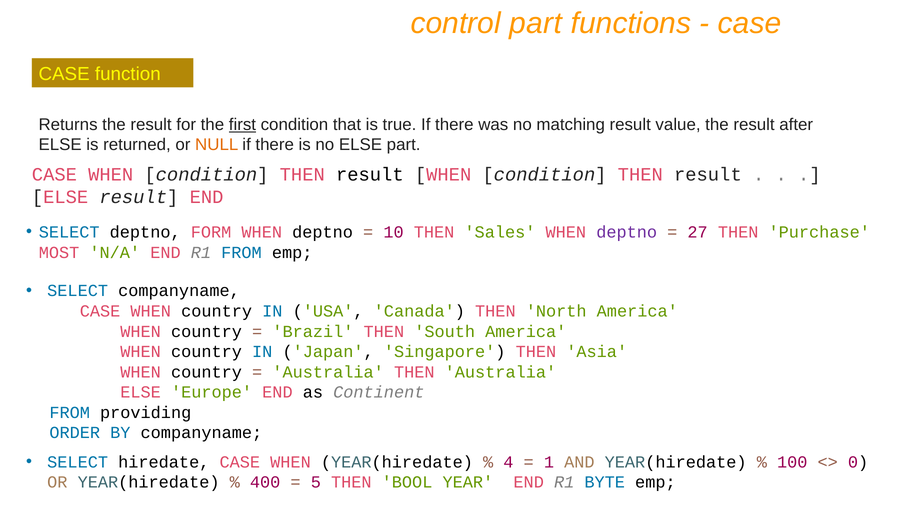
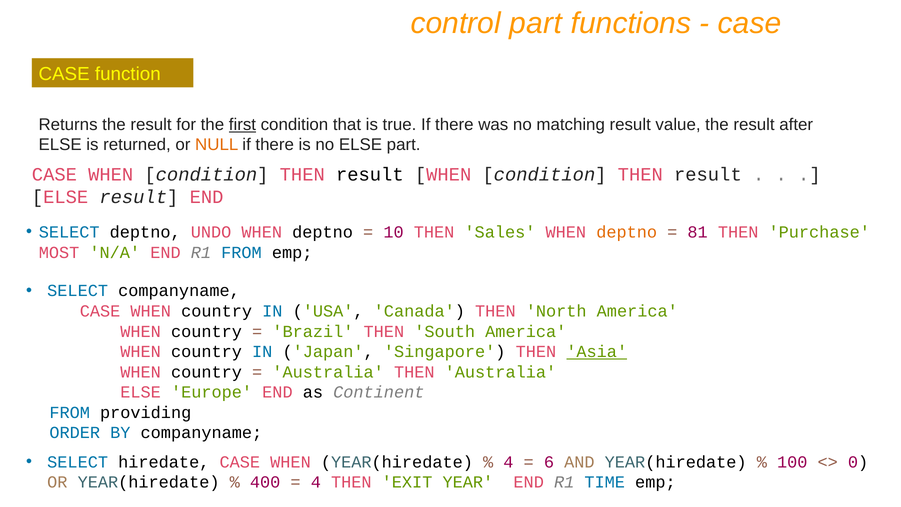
FORM: FORM -> UNDO
deptno at (627, 232) colour: purple -> orange
27: 27 -> 81
Asia underline: none -> present
1: 1 -> 6
5 at (316, 482): 5 -> 4
BOOL: BOOL -> EXIT
BYTE: BYTE -> TIME
